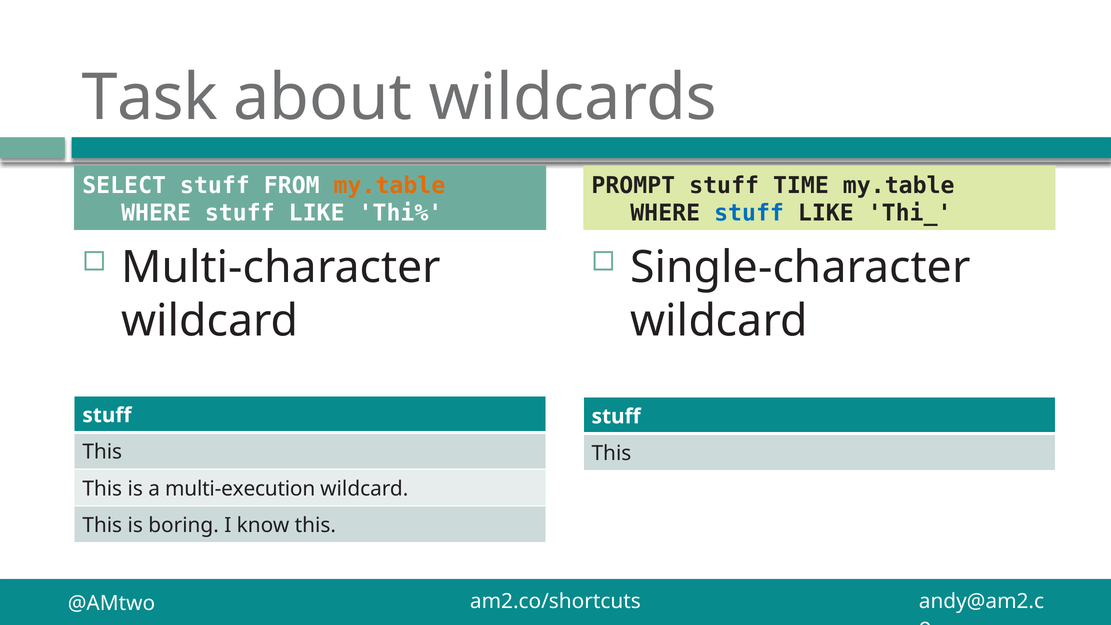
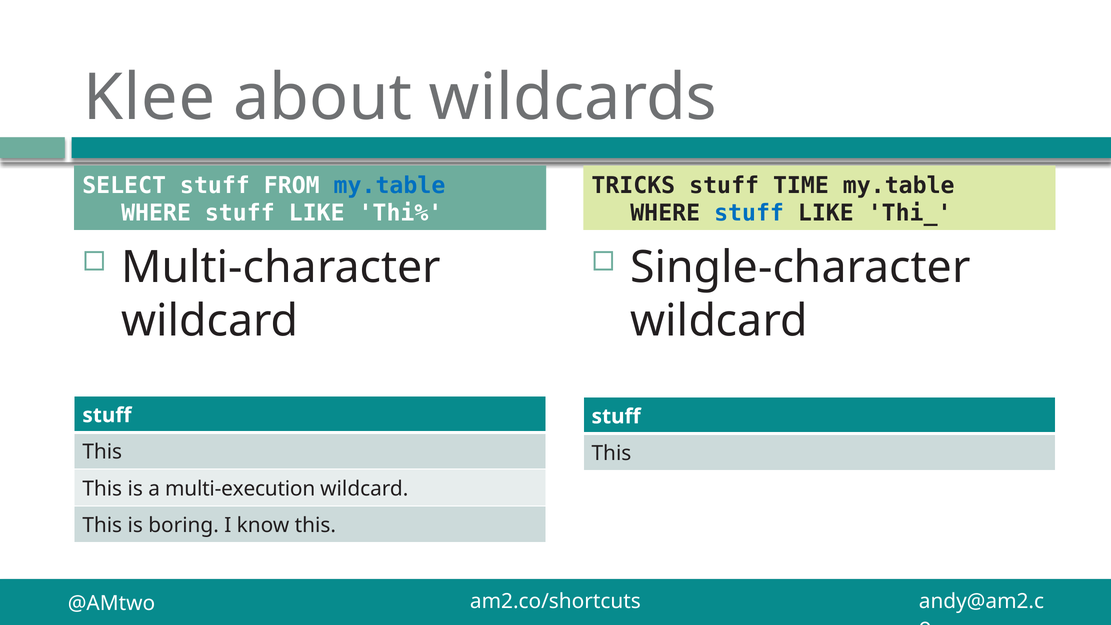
Task: Task -> Klee
my.table at (389, 185) colour: orange -> blue
PROMPT: PROMPT -> TRICKS
